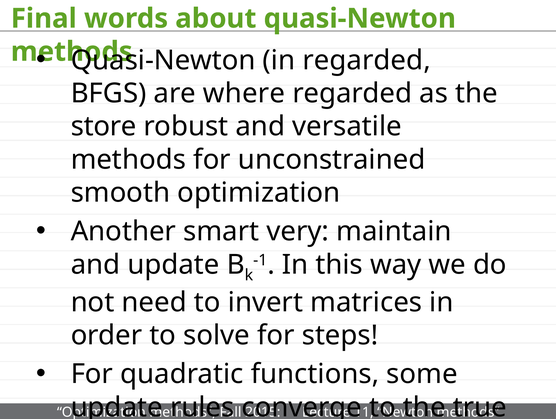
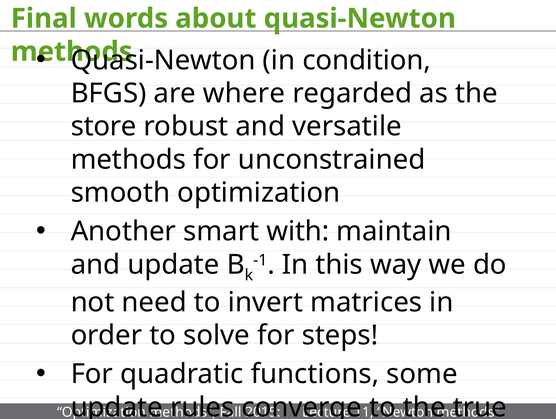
in regarded: regarded -> condition
very: very -> with
